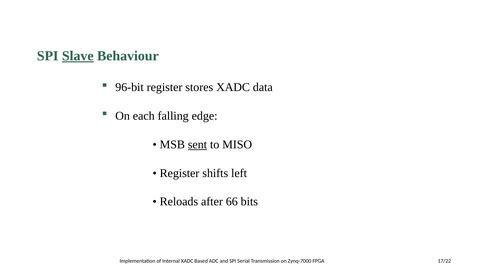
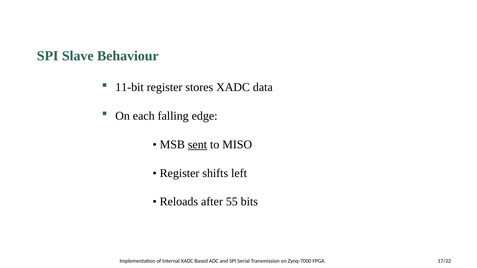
Slave underline: present -> none
96-bit: 96-bit -> 11-bit
66: 66 -> 55
